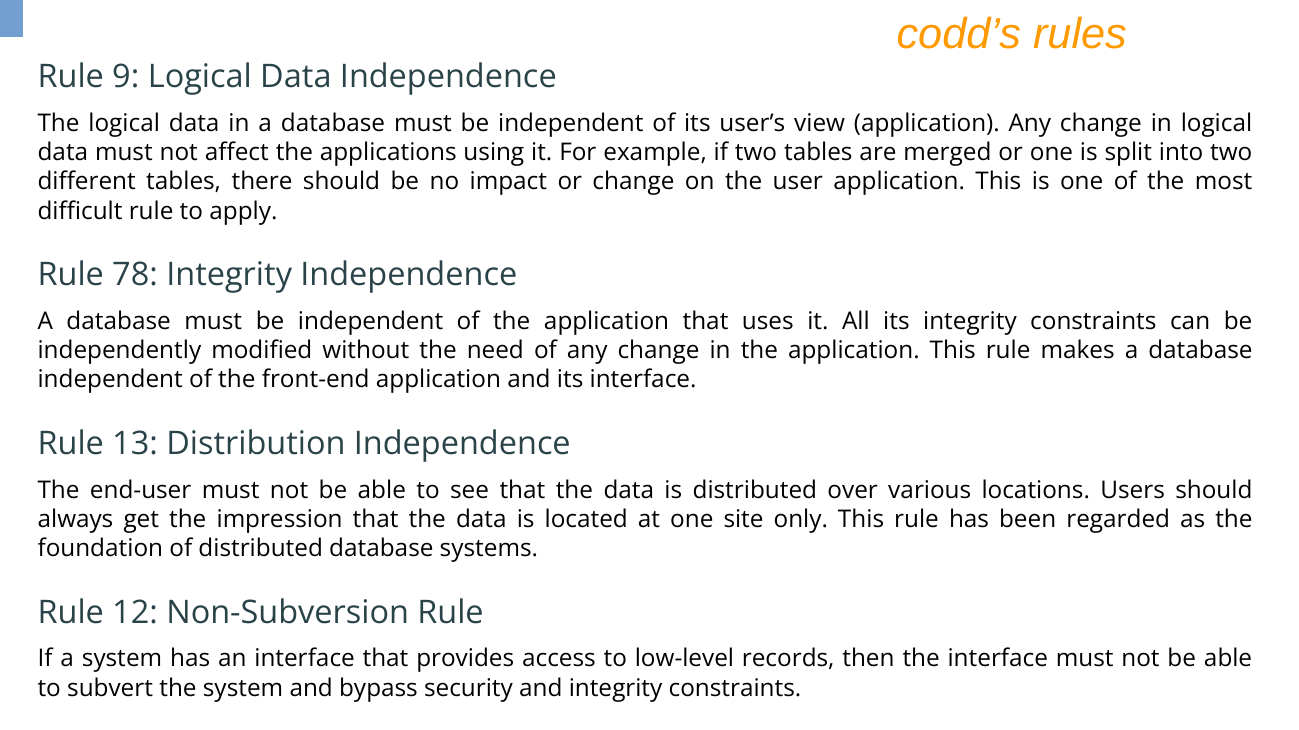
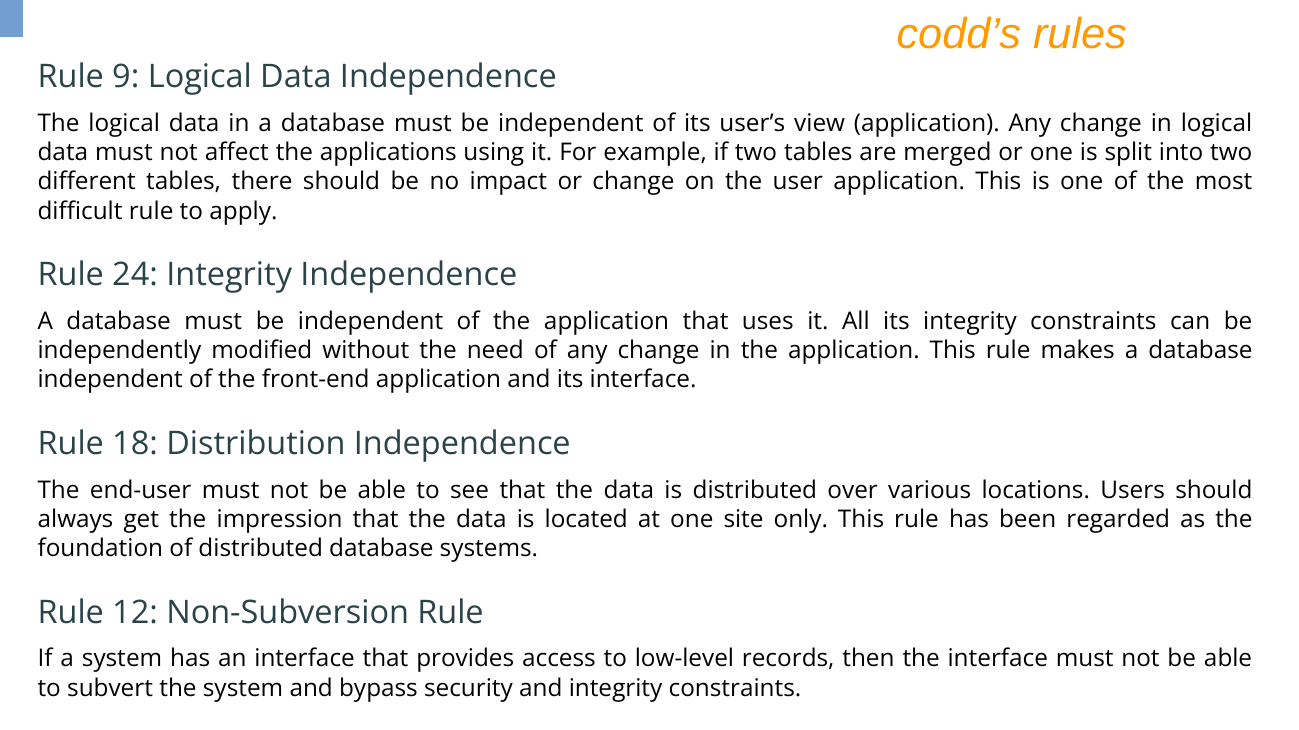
78: 78 -> 24
13: 13 -> 18
